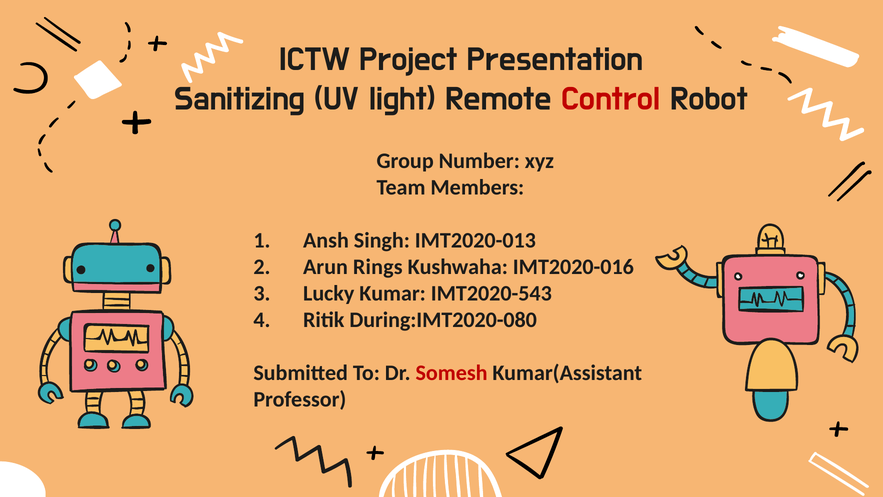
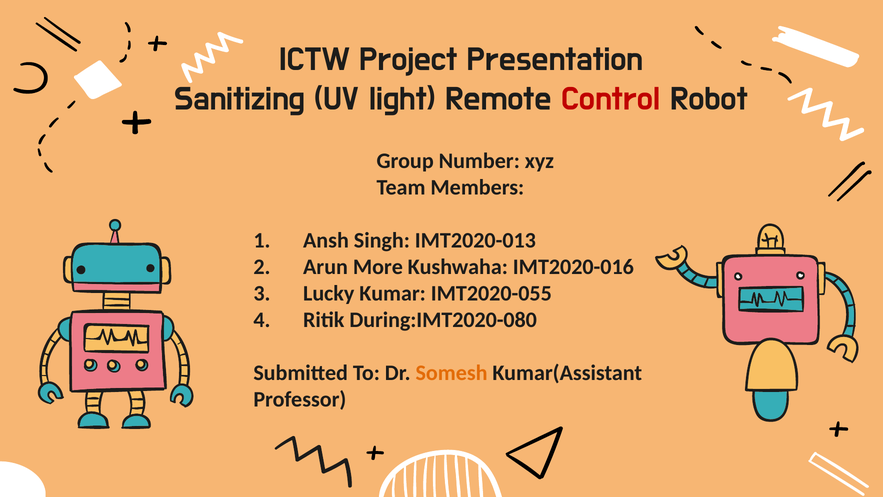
Rings: Rings -> More
IMT2020-543: IMT2020-543 -> IMT2020-055
Somesh colour: red -> orange
